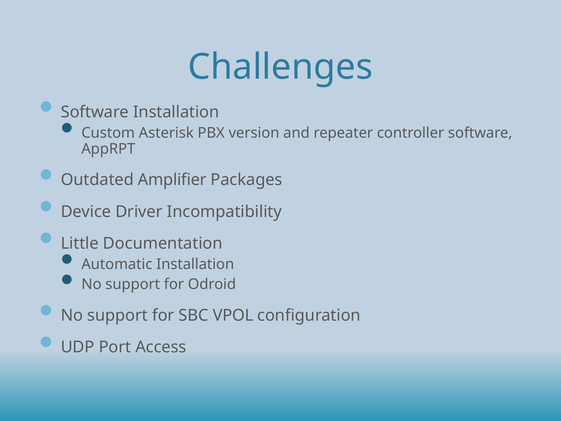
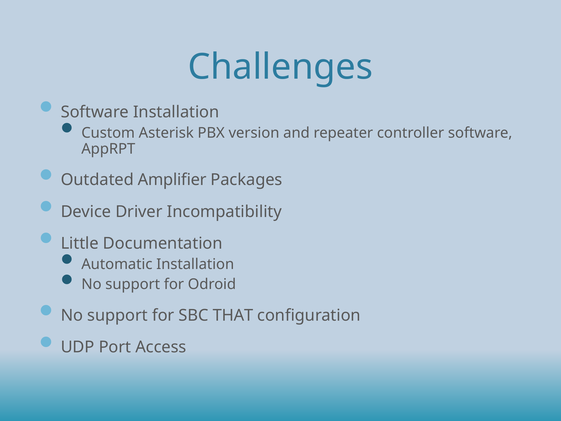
VPOL: VPOL -> THAT
